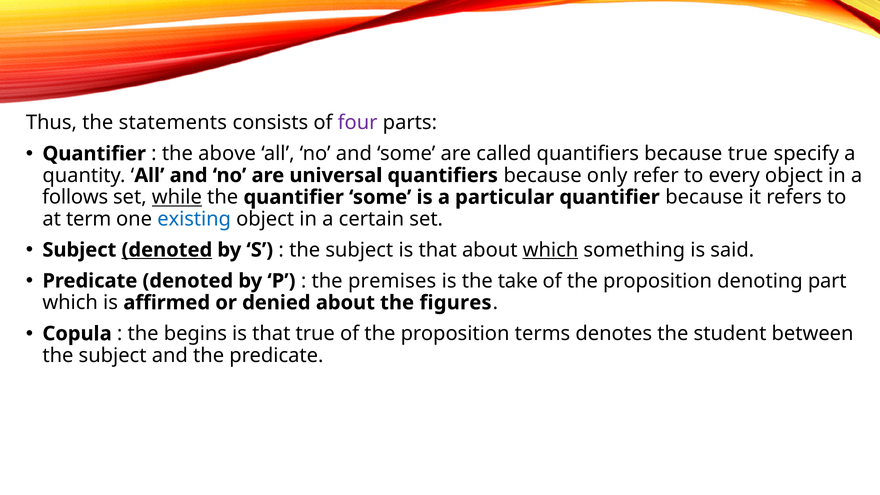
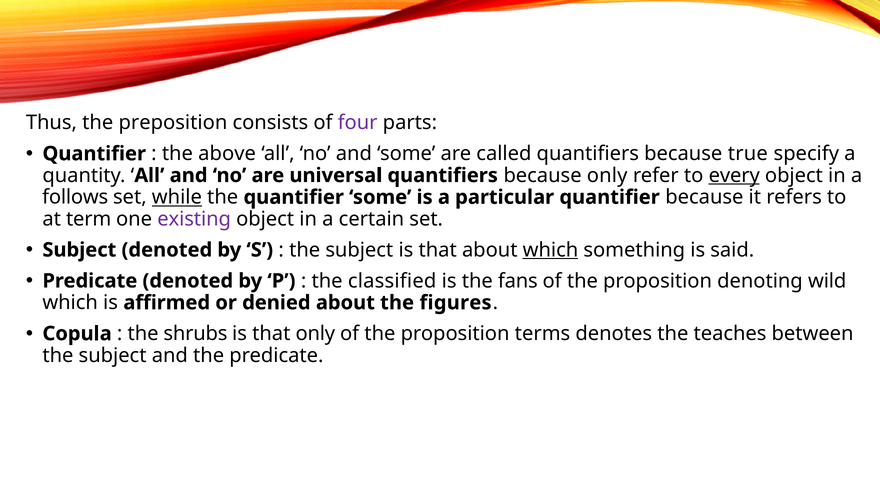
statements: statements -> preposition
every underline: none -> present
existing colour: blue -> purple
denoted at (167, 250) underline: present -> none
premises: premises -> classified
take: take -> fans
part: part -> wild
begins: begins -> shrubs
that true: true -> only
student: student -> teaches
